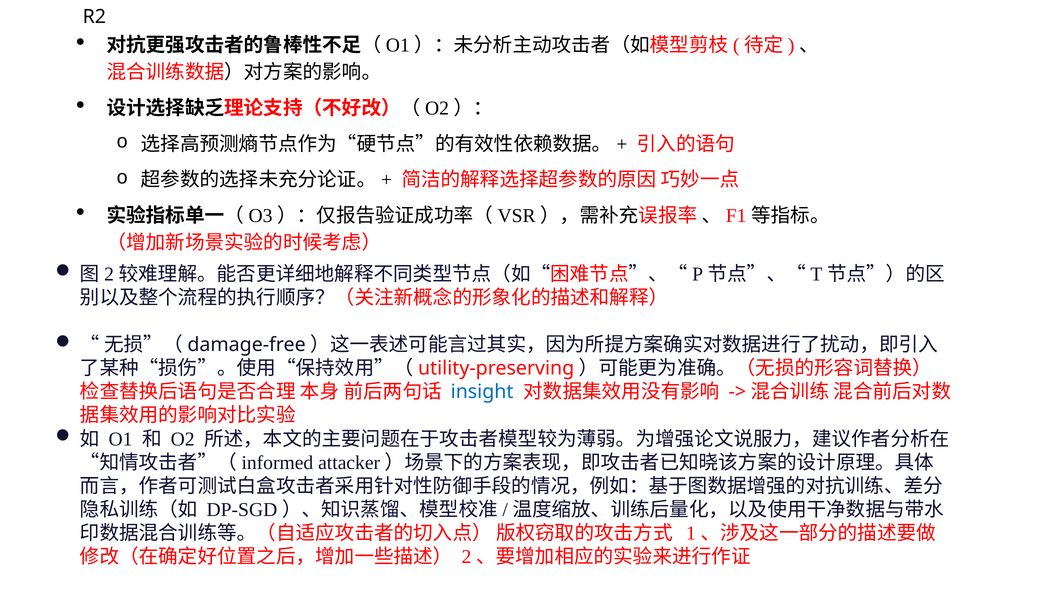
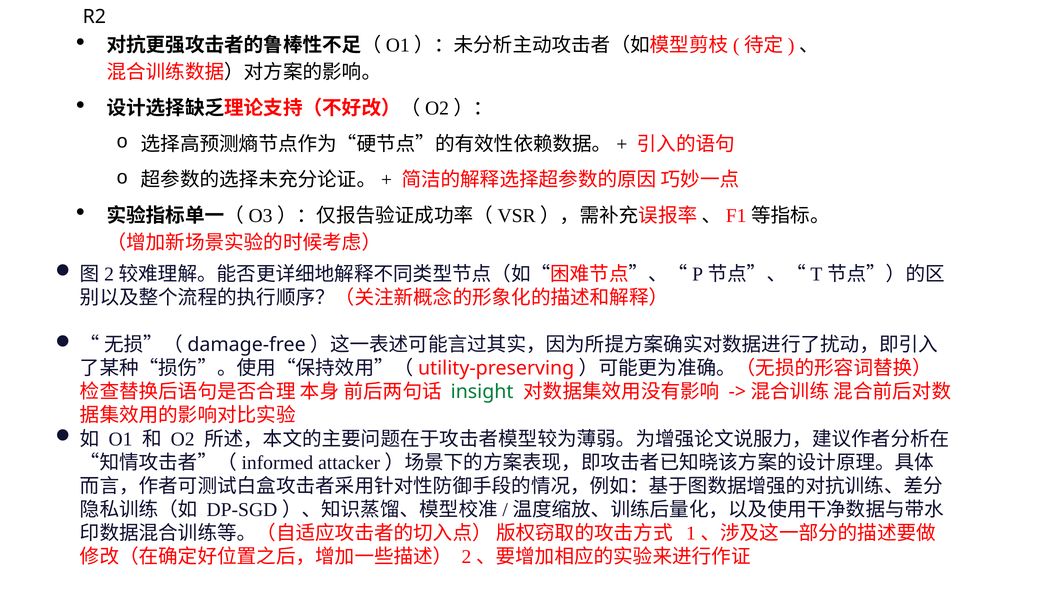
insight colour: blue -> green
